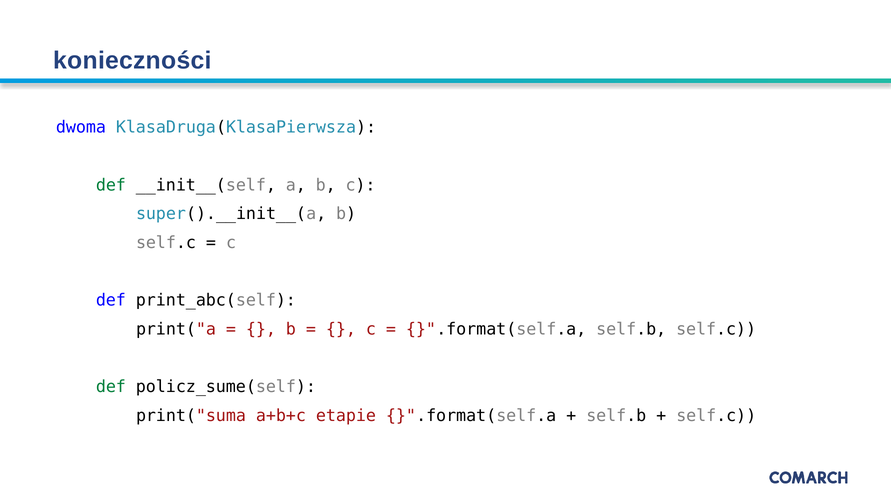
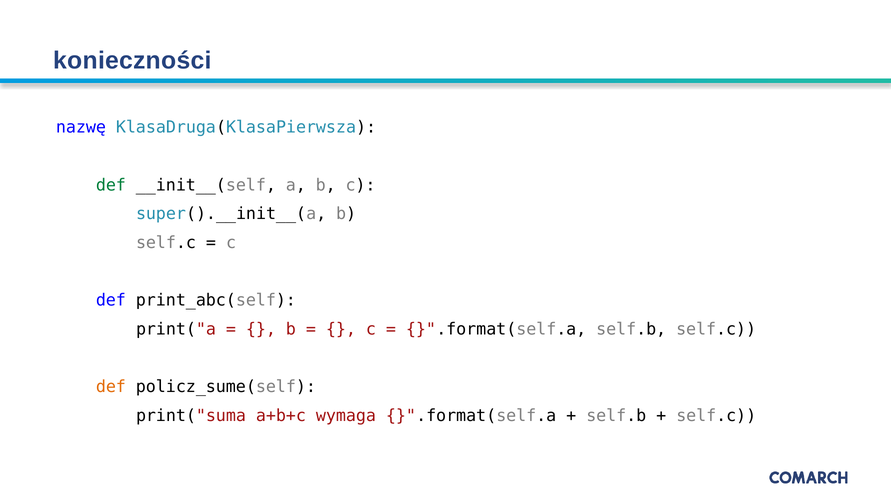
dwoma: dwoma -> nazwę
def at (111, 387) colour: green -> orange
etapie: etapie -> wymaga
